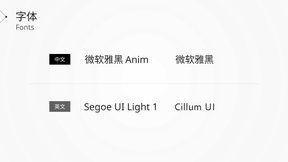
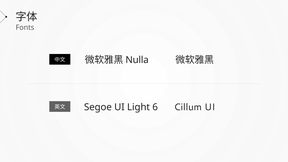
Anim: Anim -> Nulla
1: 1 -> 6
